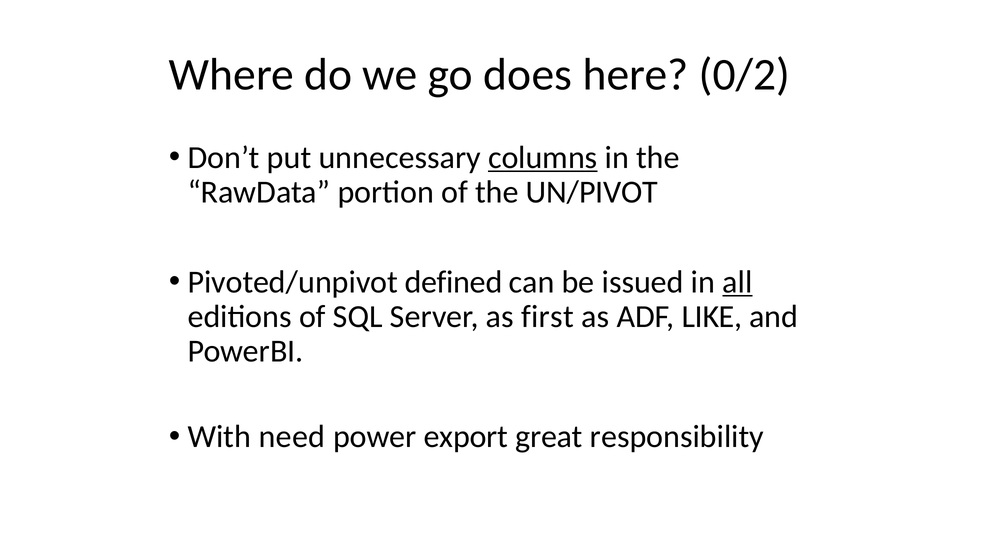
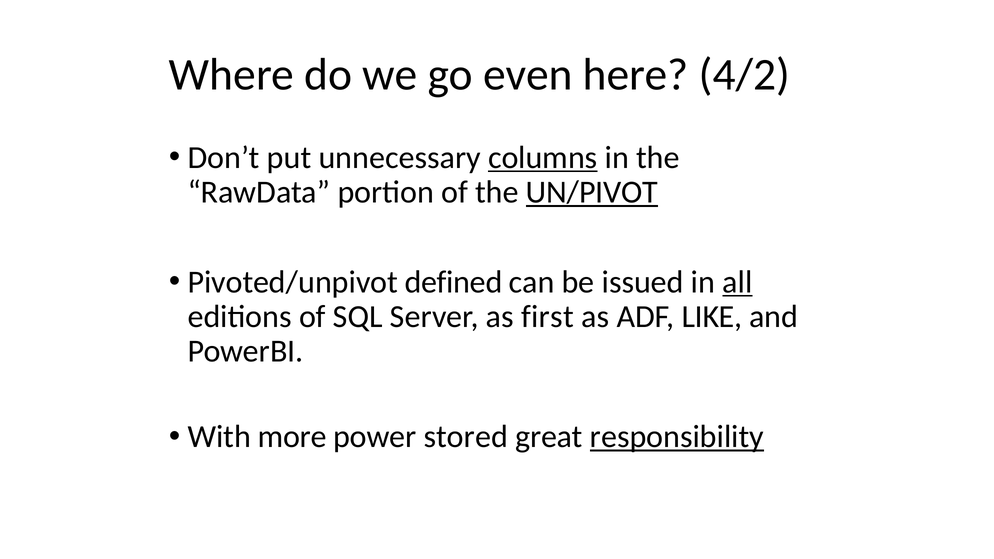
does: does -> even
0/2: 0/2 -> 4/2
UN/PIVOT underline: none -> present
need: need -> more
export: export -> stored
responsibility underline: none -> present
